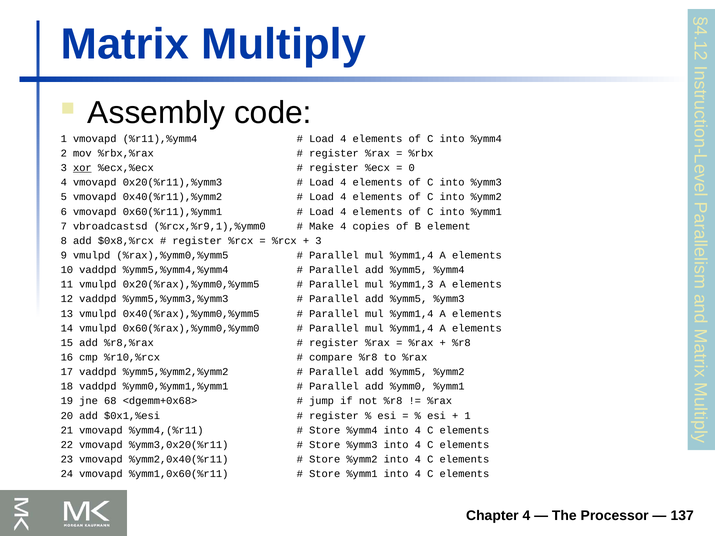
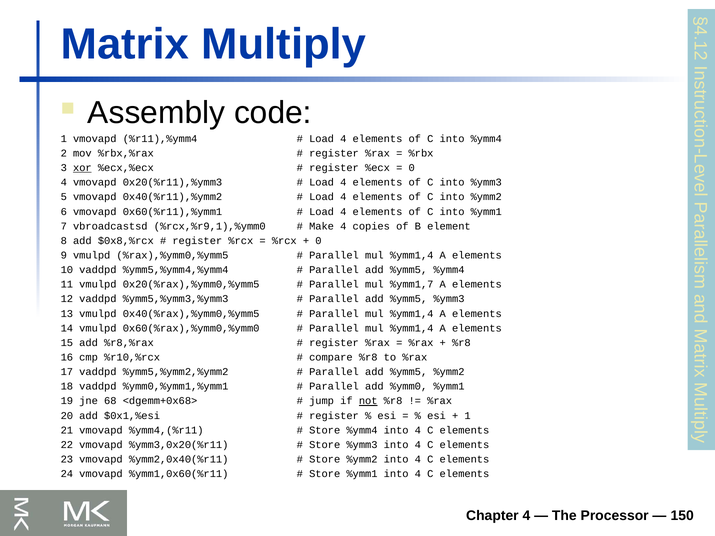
3 at (318, 241): 3 -> 0
%ymm1,3: %ymm1,3 -> %ymm1,7
not underline: none -> present
137: 137 -> 150
